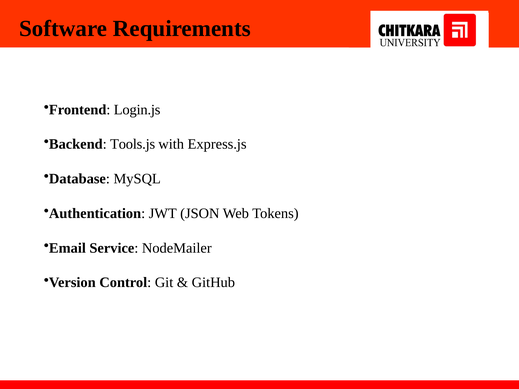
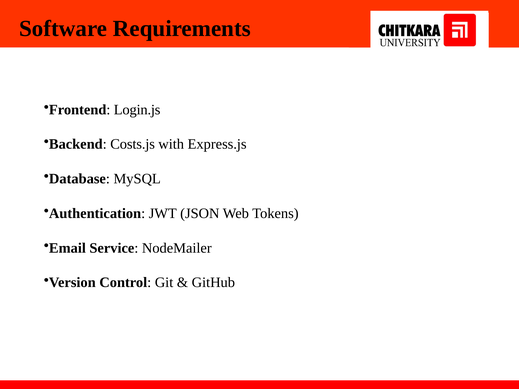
Tools.js: Tools.js -> Costs.js
